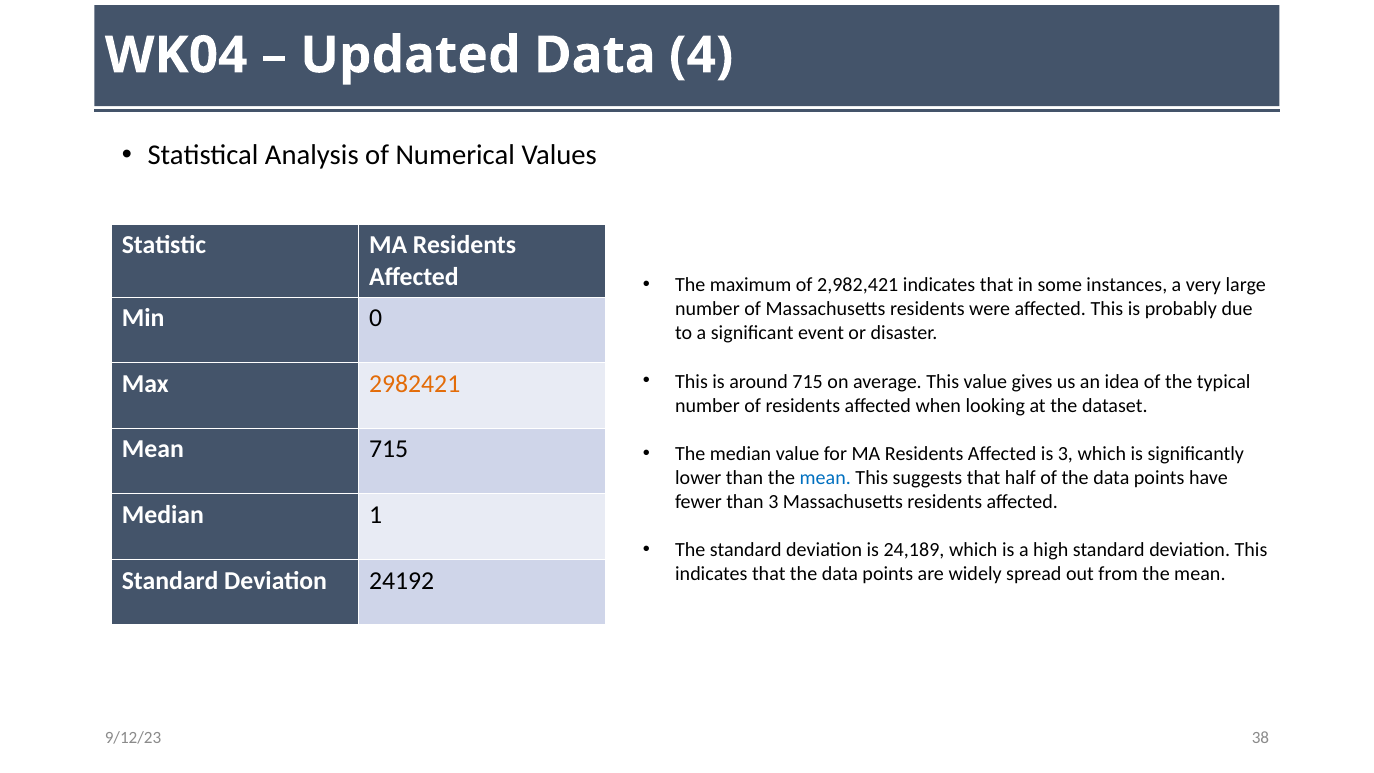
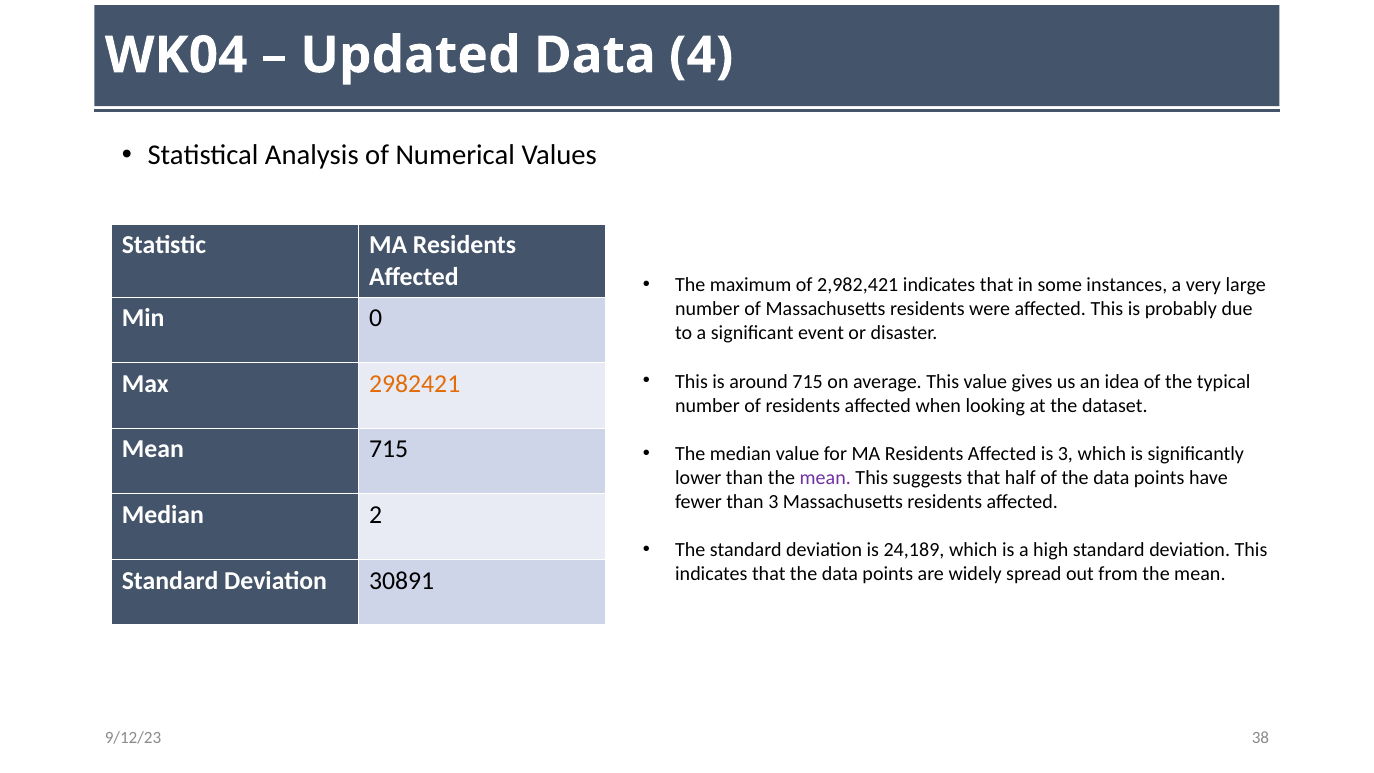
mean at (825, 478) colour: blue -> purple
1: 1 -> 2
24192: 24192 -> 30891
